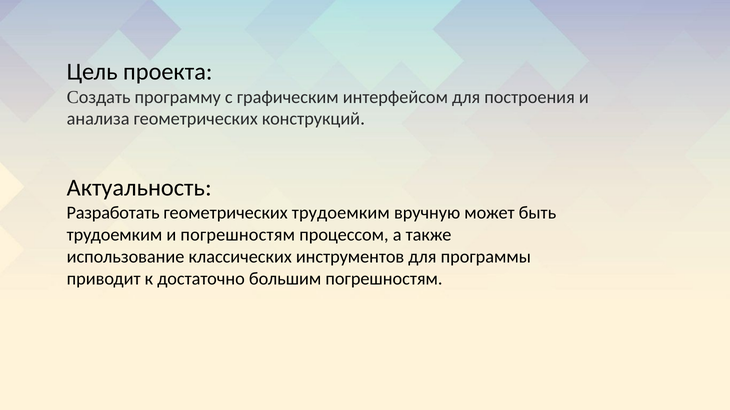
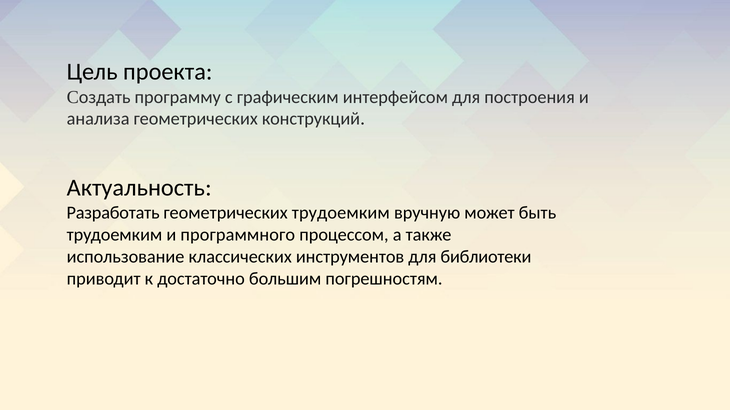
и погрешностям: погрешностям -> программного
программы: программы -> библиотеки
